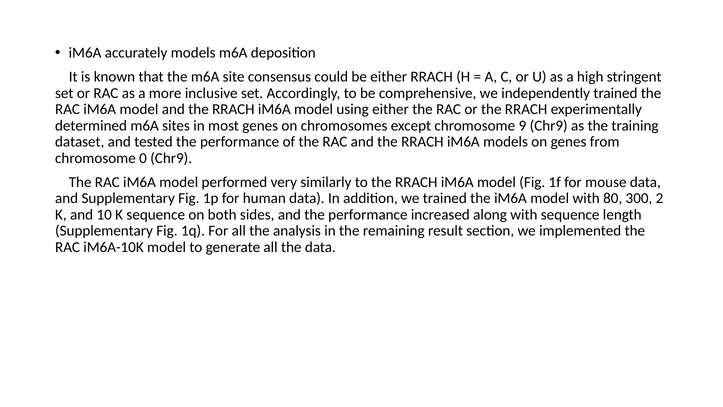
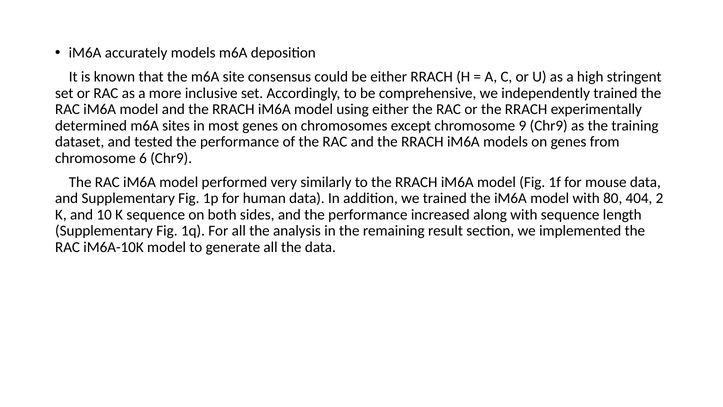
0: 0 -> 6
300: 300 -> 404
